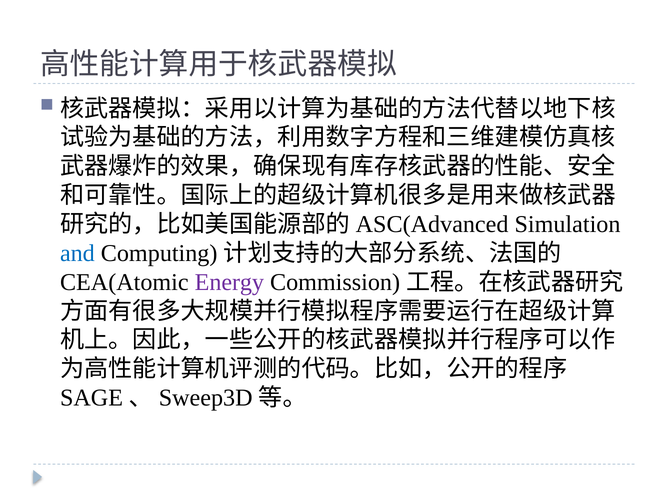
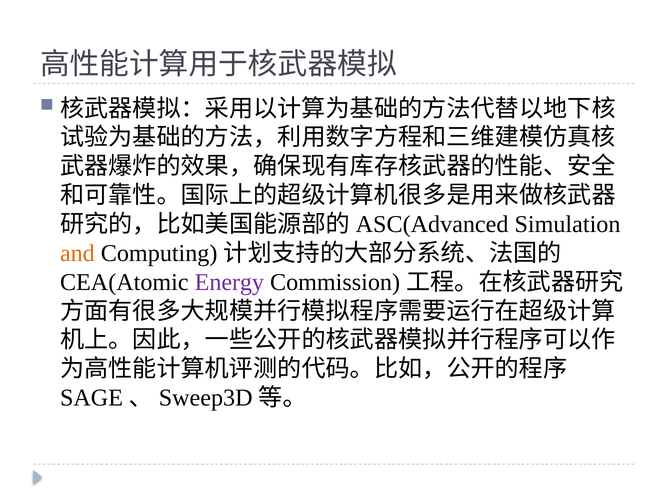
and colour: blue -> orange
